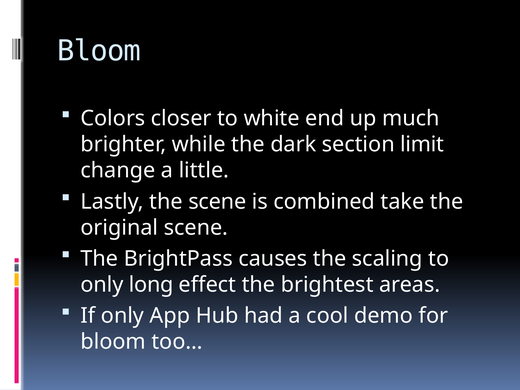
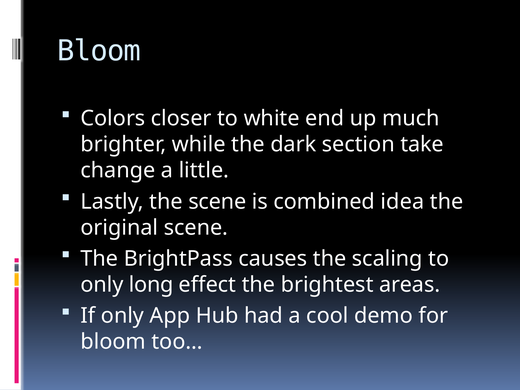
limit: limit -> take
take: take -> idea
